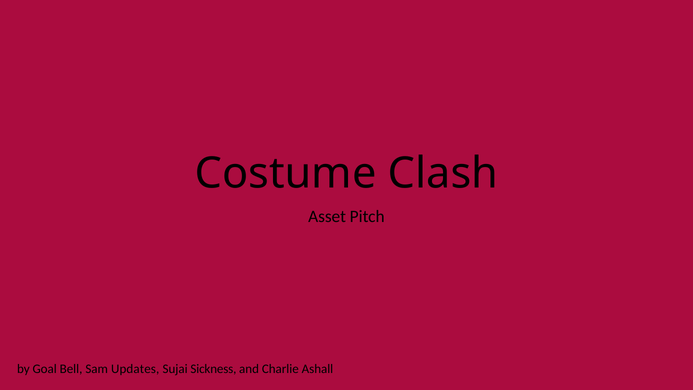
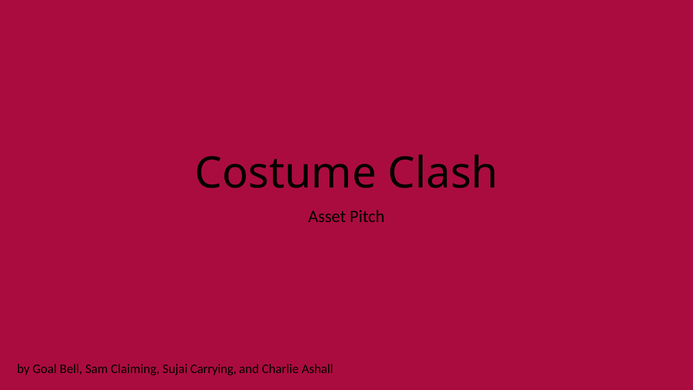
Updates: Updates -> Claiming
Sickness: Sickness -> Carrying
